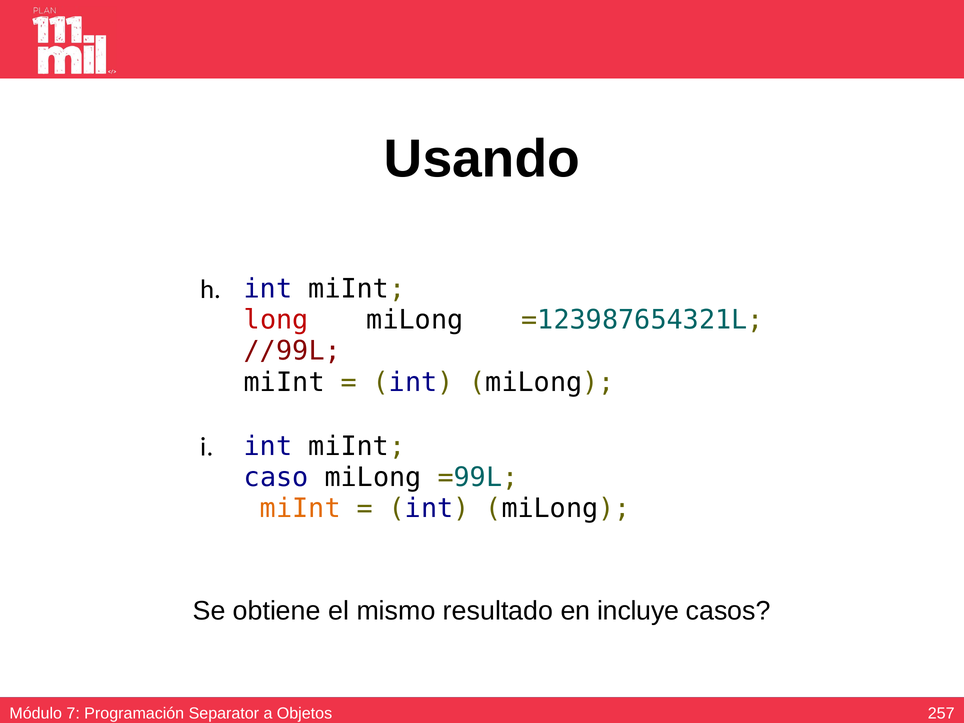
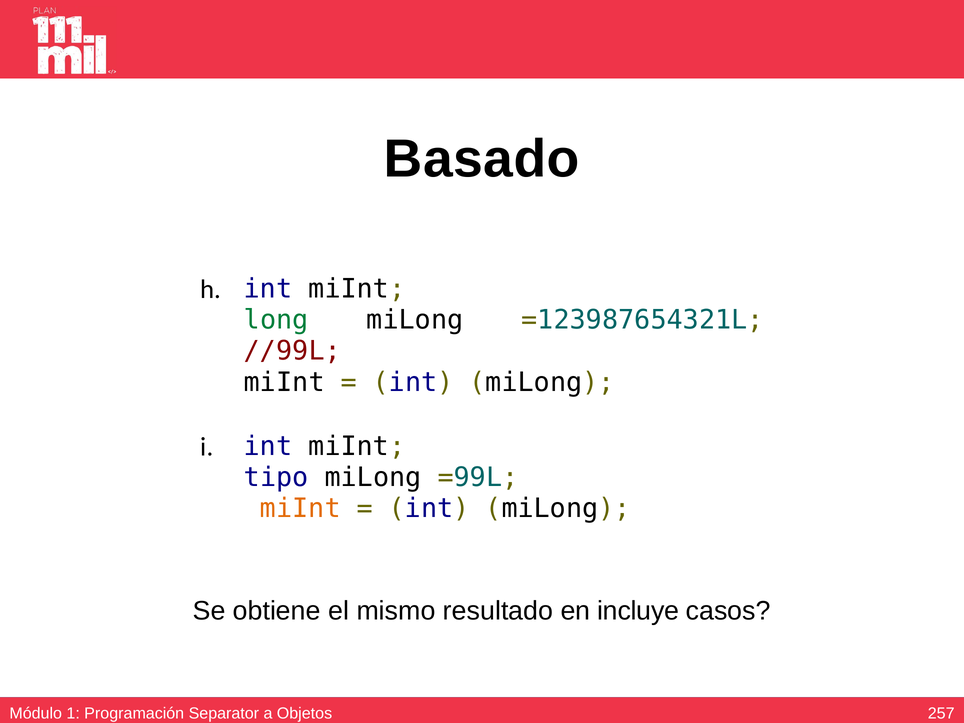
Usando: Usando -> Basado
long colour: red -> green
caso: caso -> tipo
7: 7 -> 1
